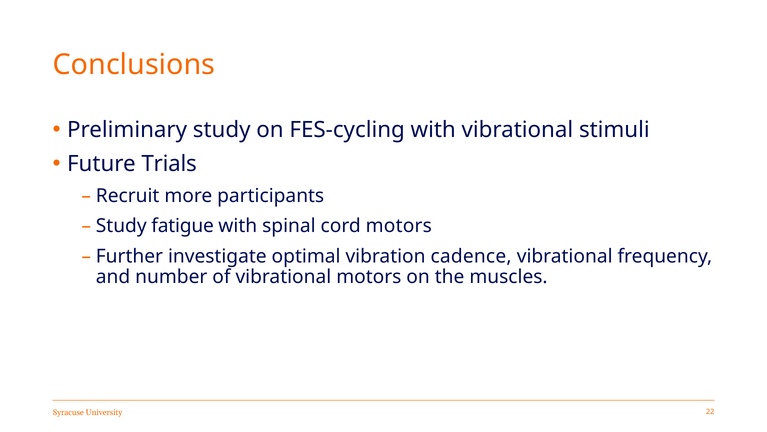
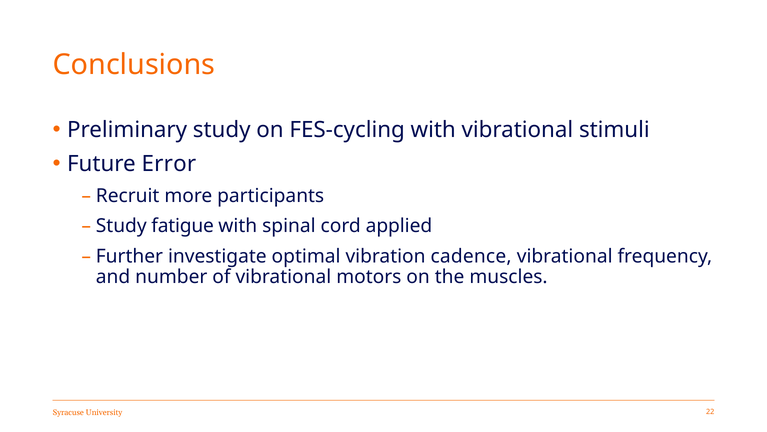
Trials: Trials -> Error
cord motors: motors -> applied
